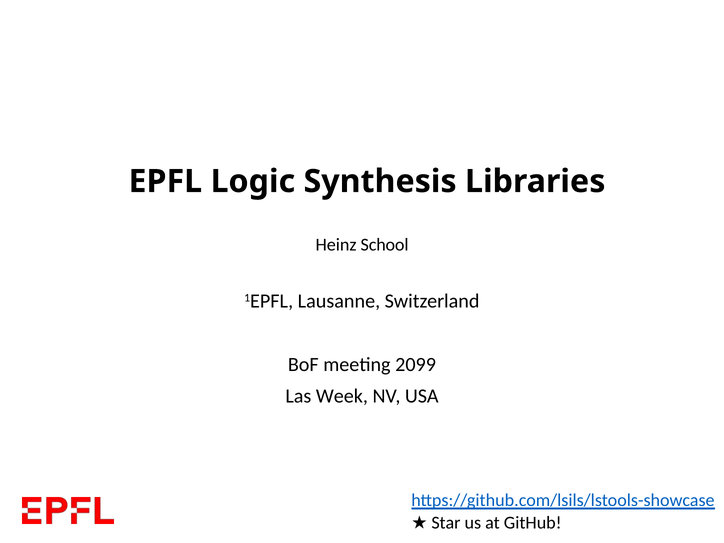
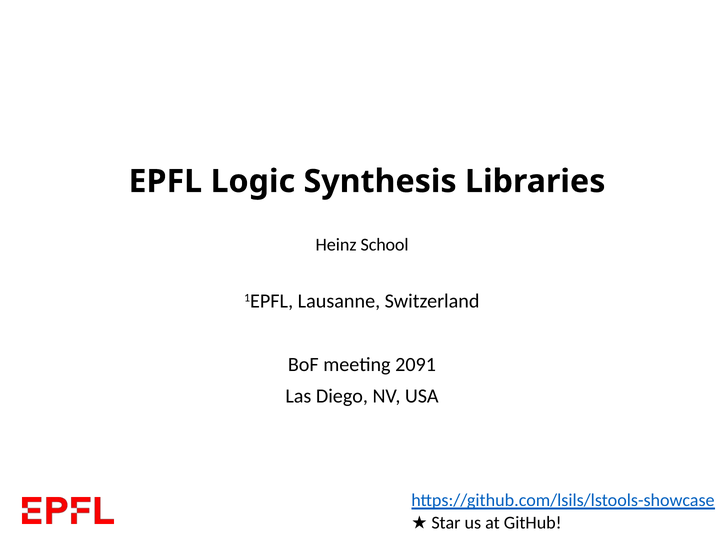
2099: 2099 -> 2091
Week: Week -> Diego
